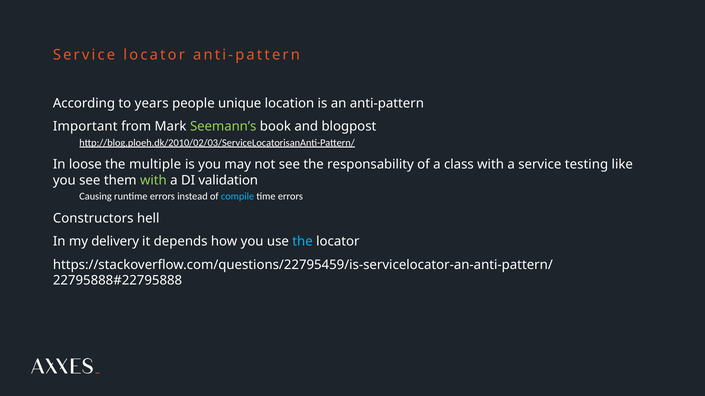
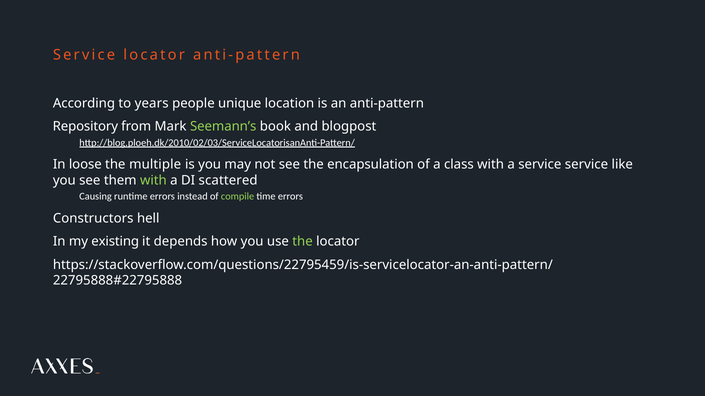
Important: Important -> Repository
responsability: responsability -> encapsulation
service testing: testing -> service
validation: validation -> scattered
compile colour: light blue -> light green
delivery: delivery -> existing
the at (303, 242) colour: light blue -> light green
